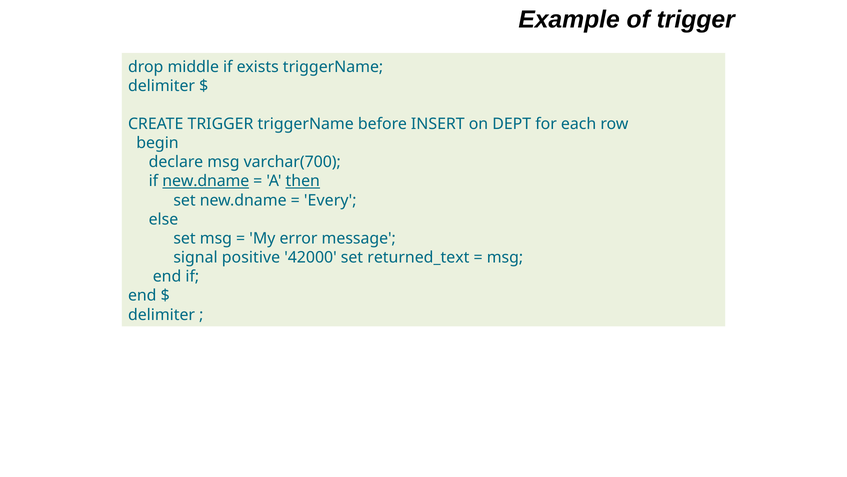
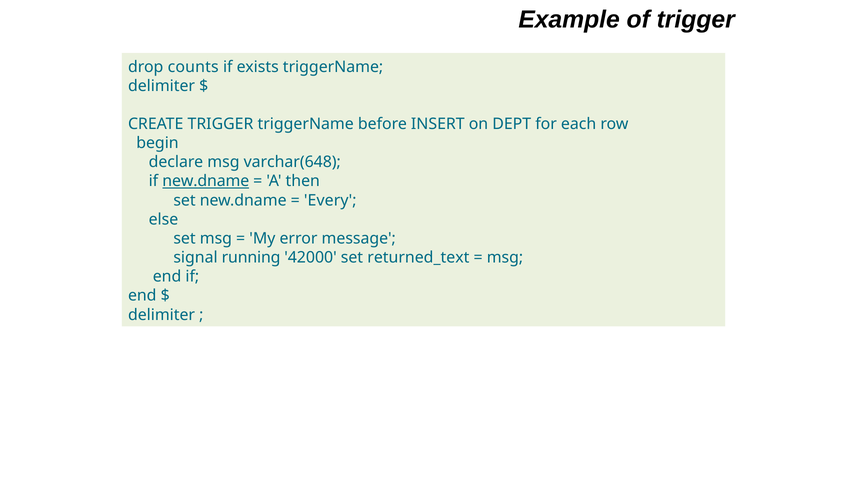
middle: middle -> counts
varchar(700: varchar(700 -> varchar(648
then underline: present -> none
positive: positive -> running
